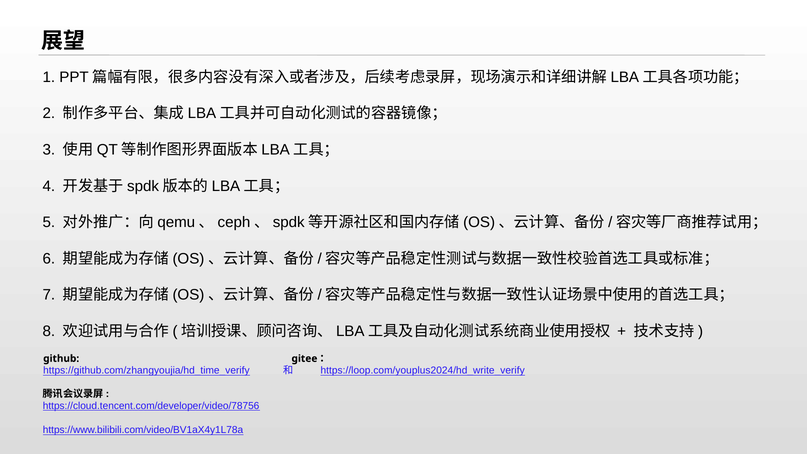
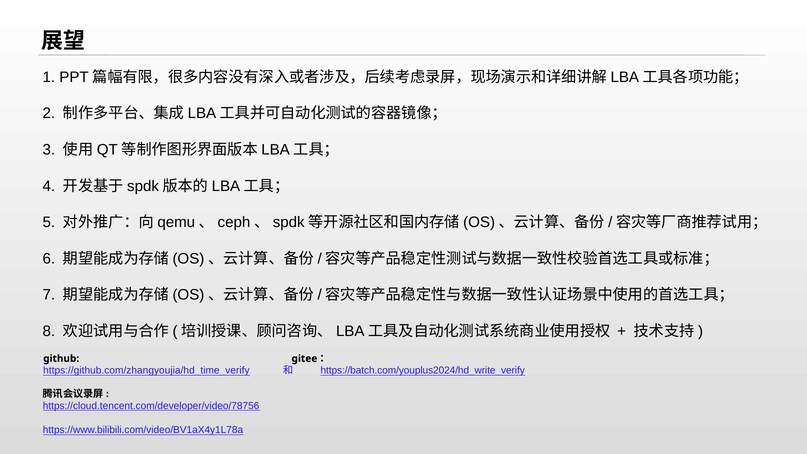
https://loop.com/youplus2024/hd_write_verify: https://loop.com/youplus2024/hd_write_verify -> https://batch.com/youplus2024/hd_write_verify
